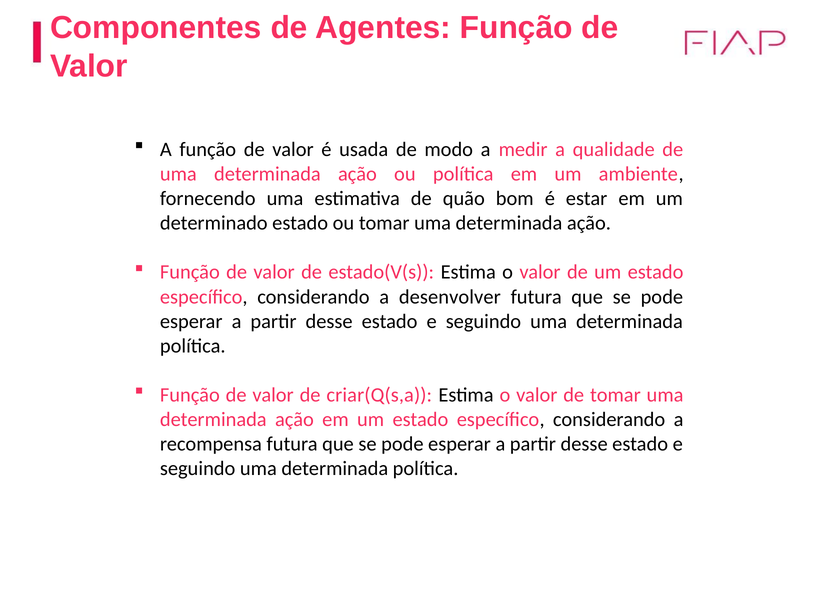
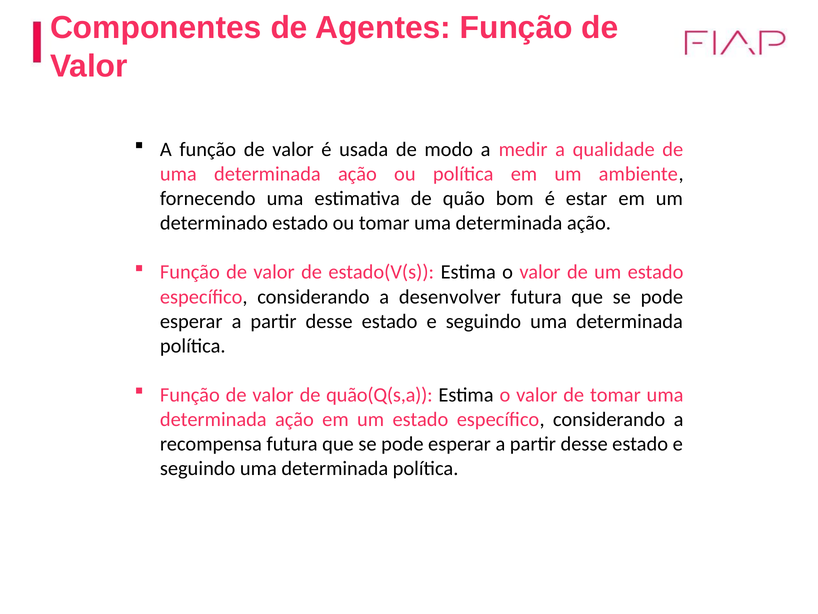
criar(Q(s,a: criar(Q(s,a -> quão(Q(s,a
